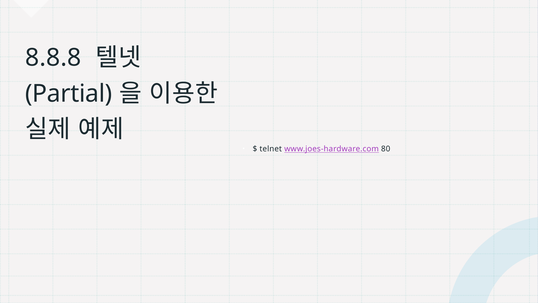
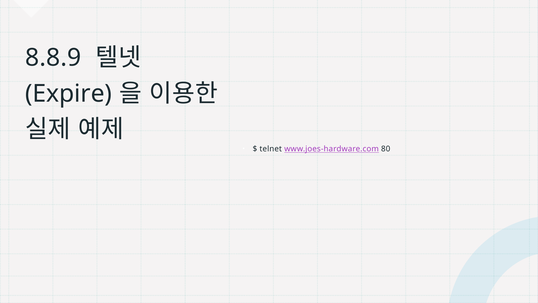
8.8.8: 8.8.8 -> 8.8.9
Partial: Partial -> Expire
